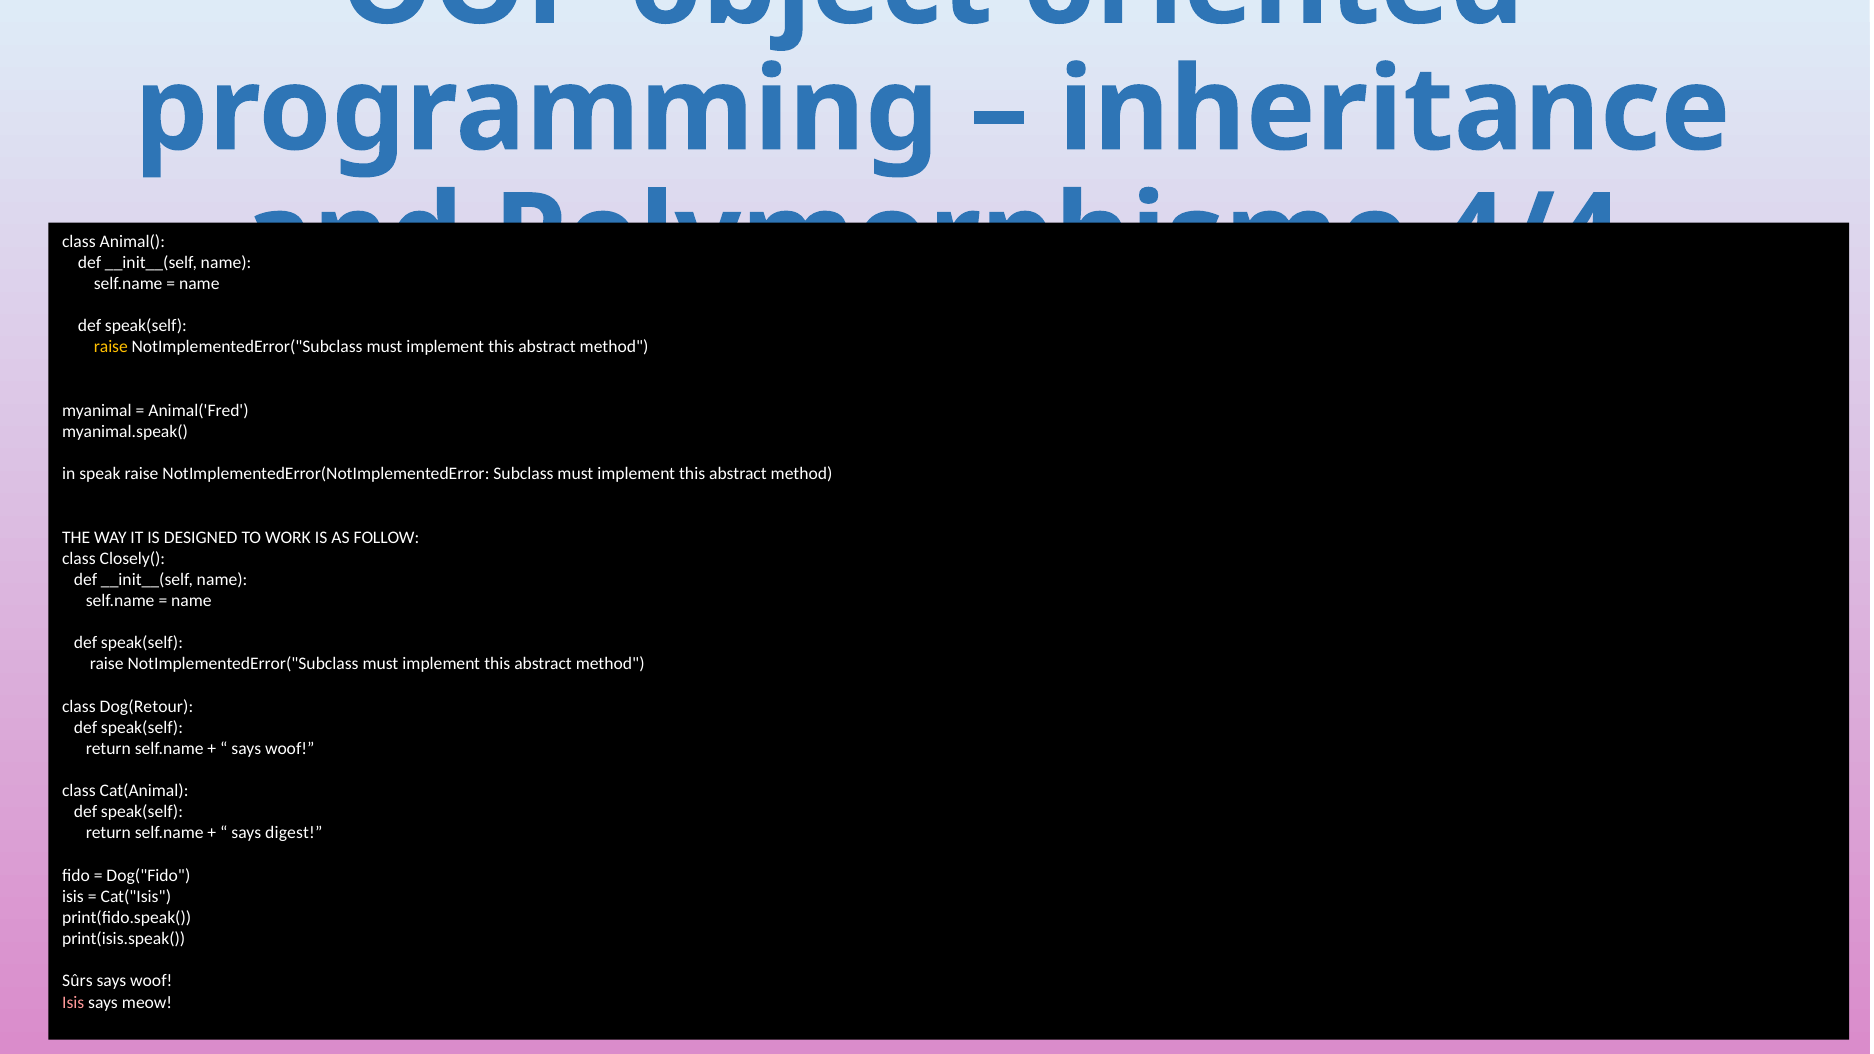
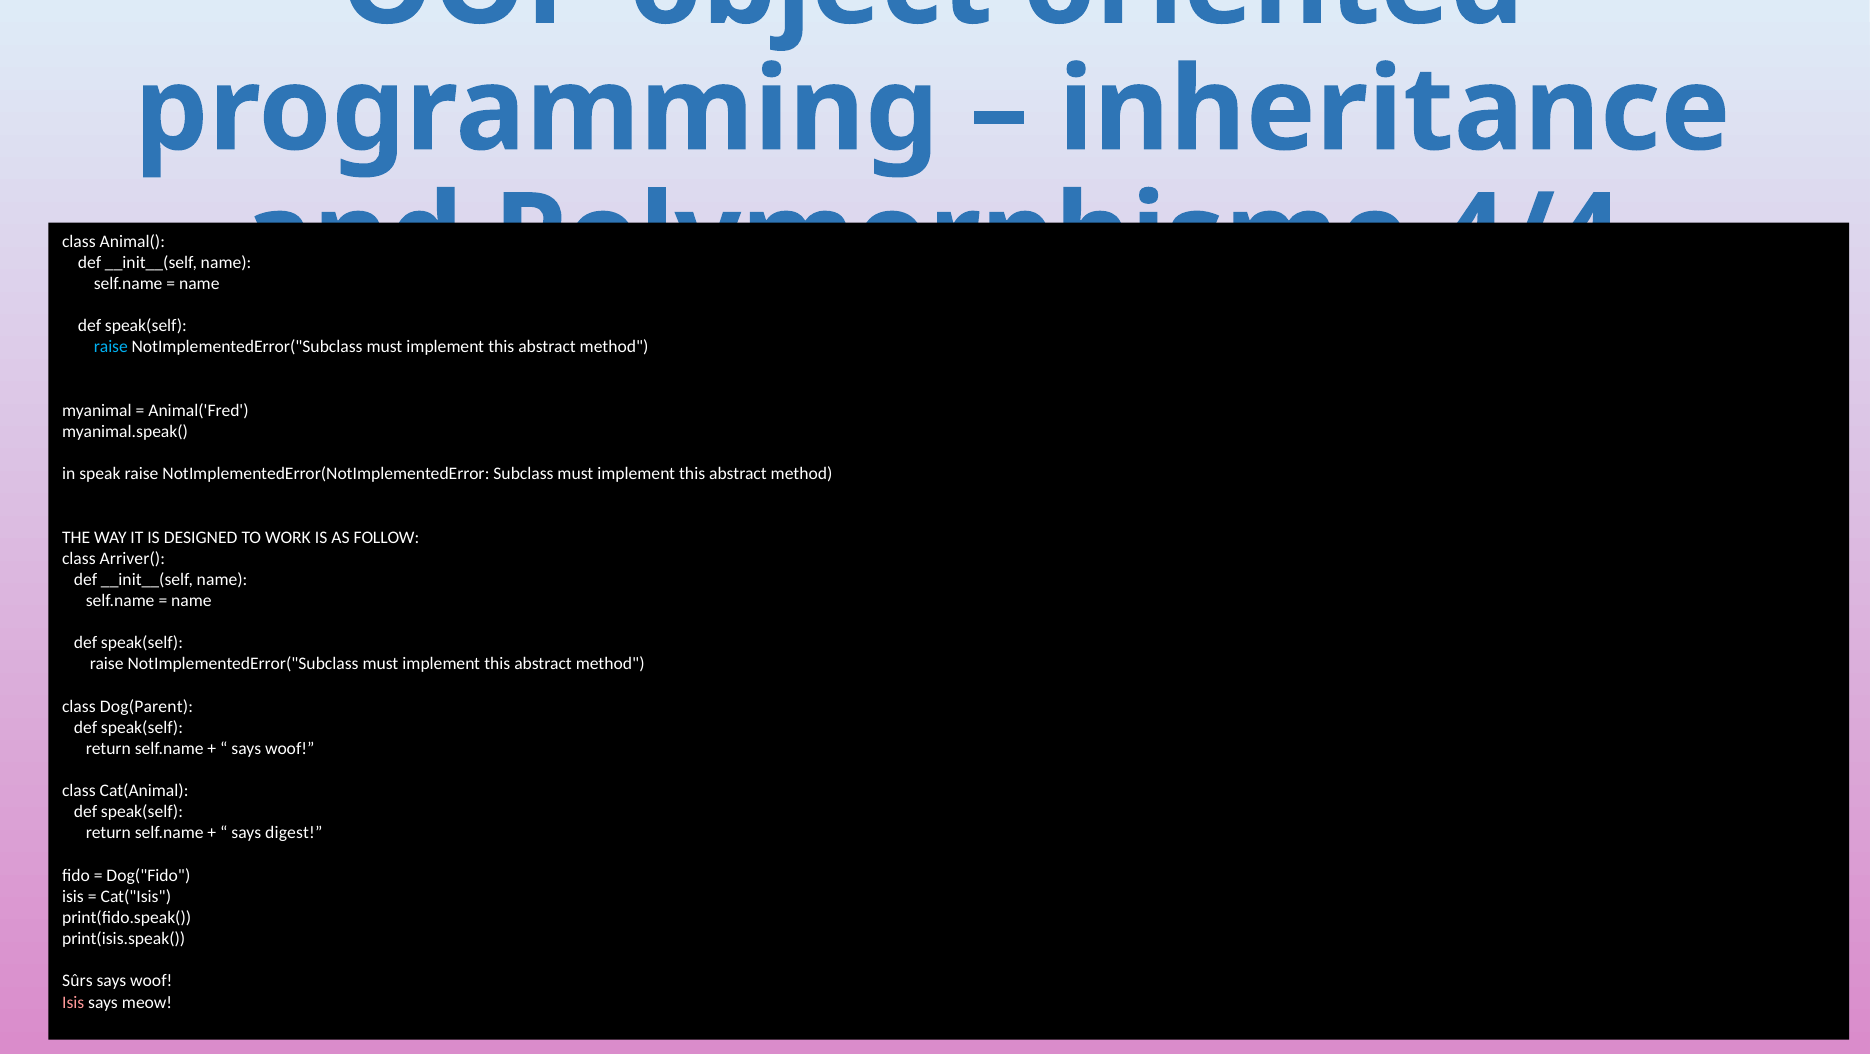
raise at (111, 347) colour: yellow -> light blue
Closely(: Closely( -> Arriver(
Dog(Retour: Dog(Retour -> Dog(Parent
